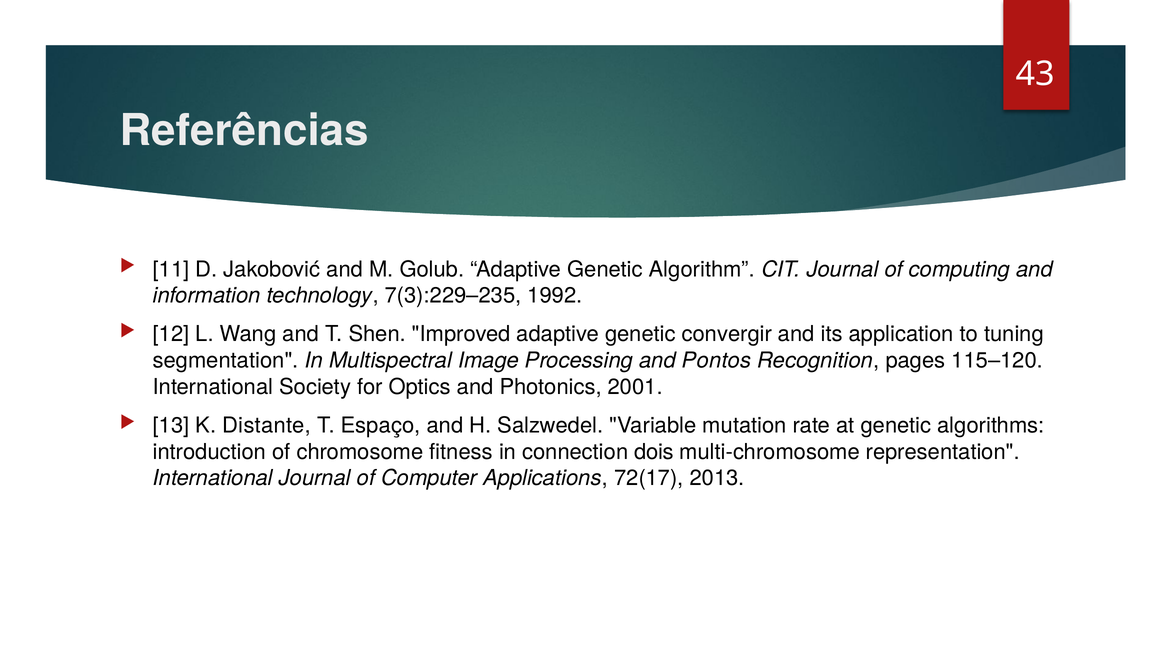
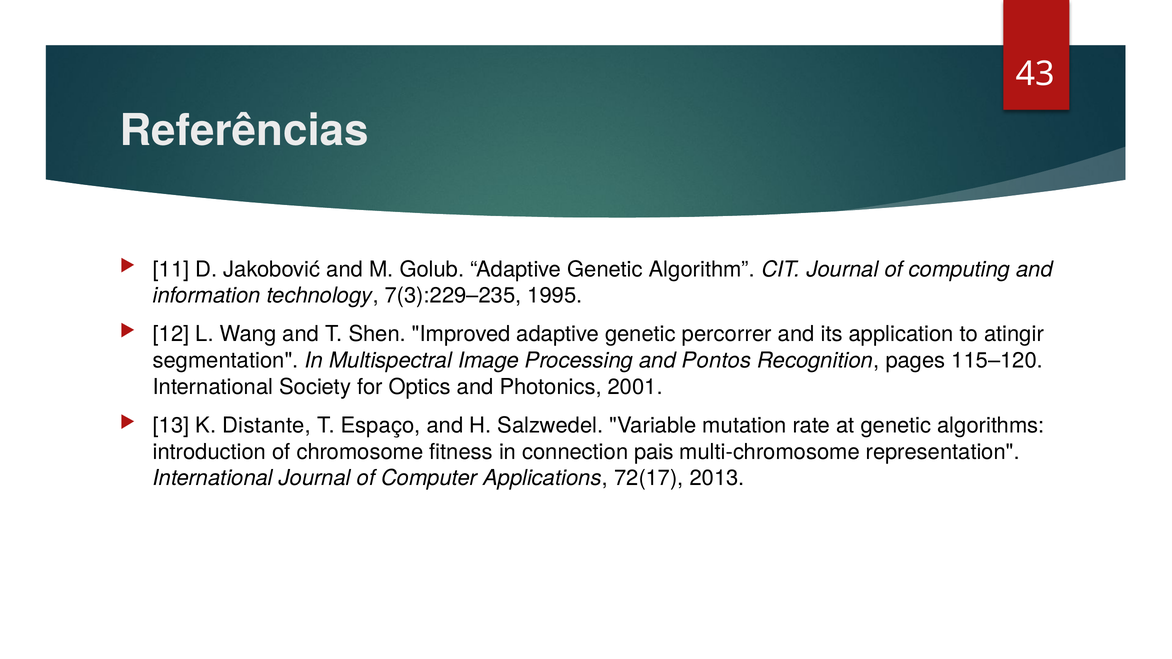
1992: 1992 -> 1995
convergir: convergir -> percorrer
tuning: tuning -> atingir
dois: dois -> pais
